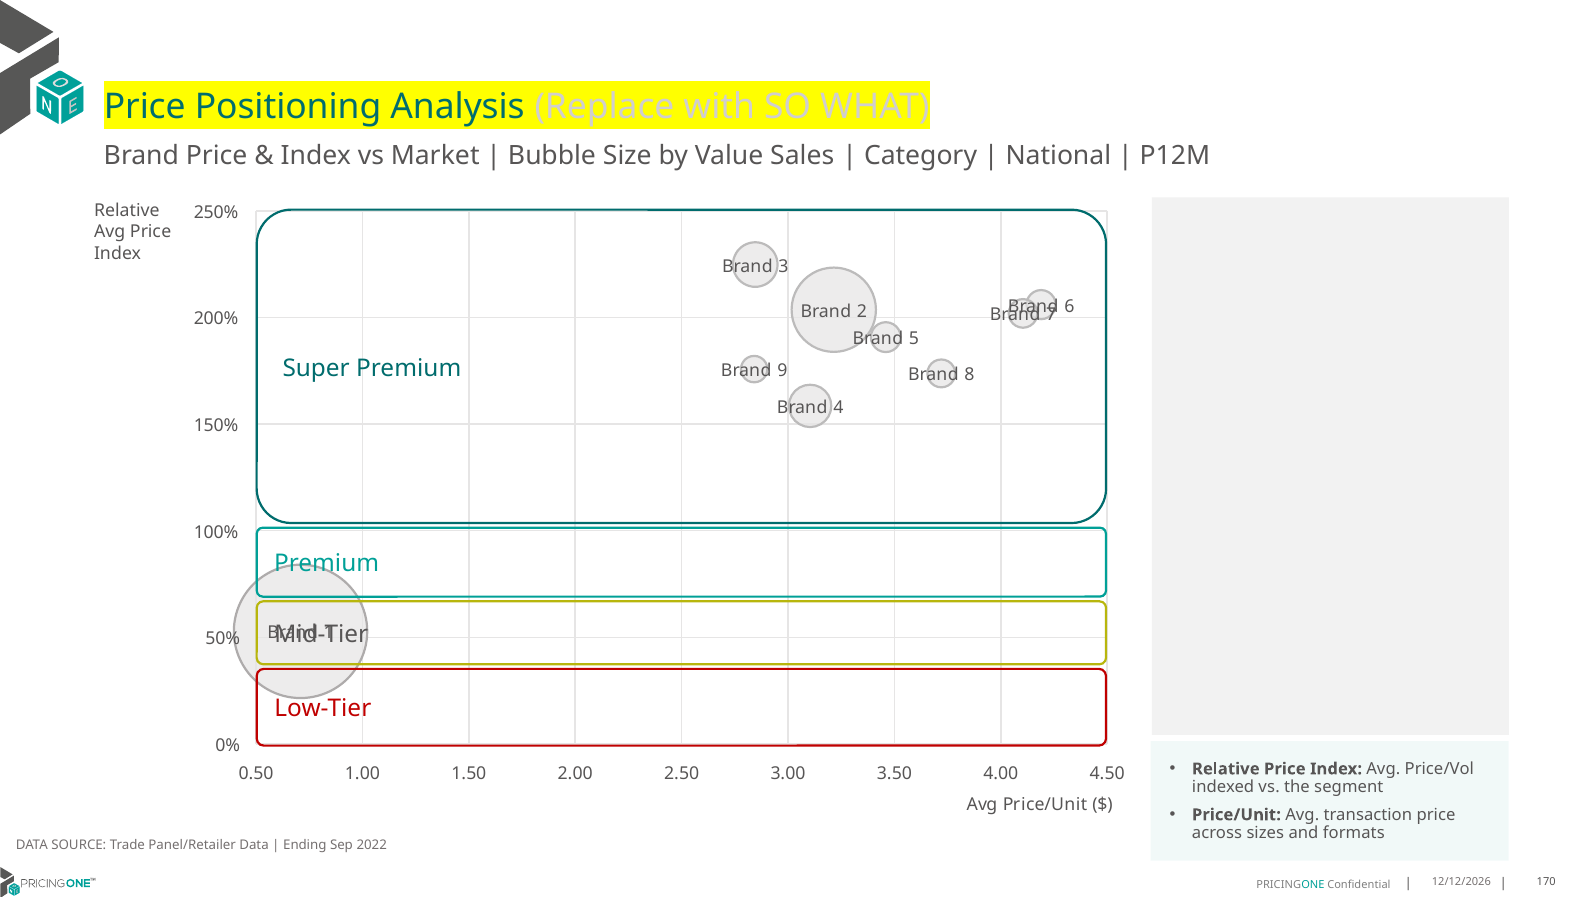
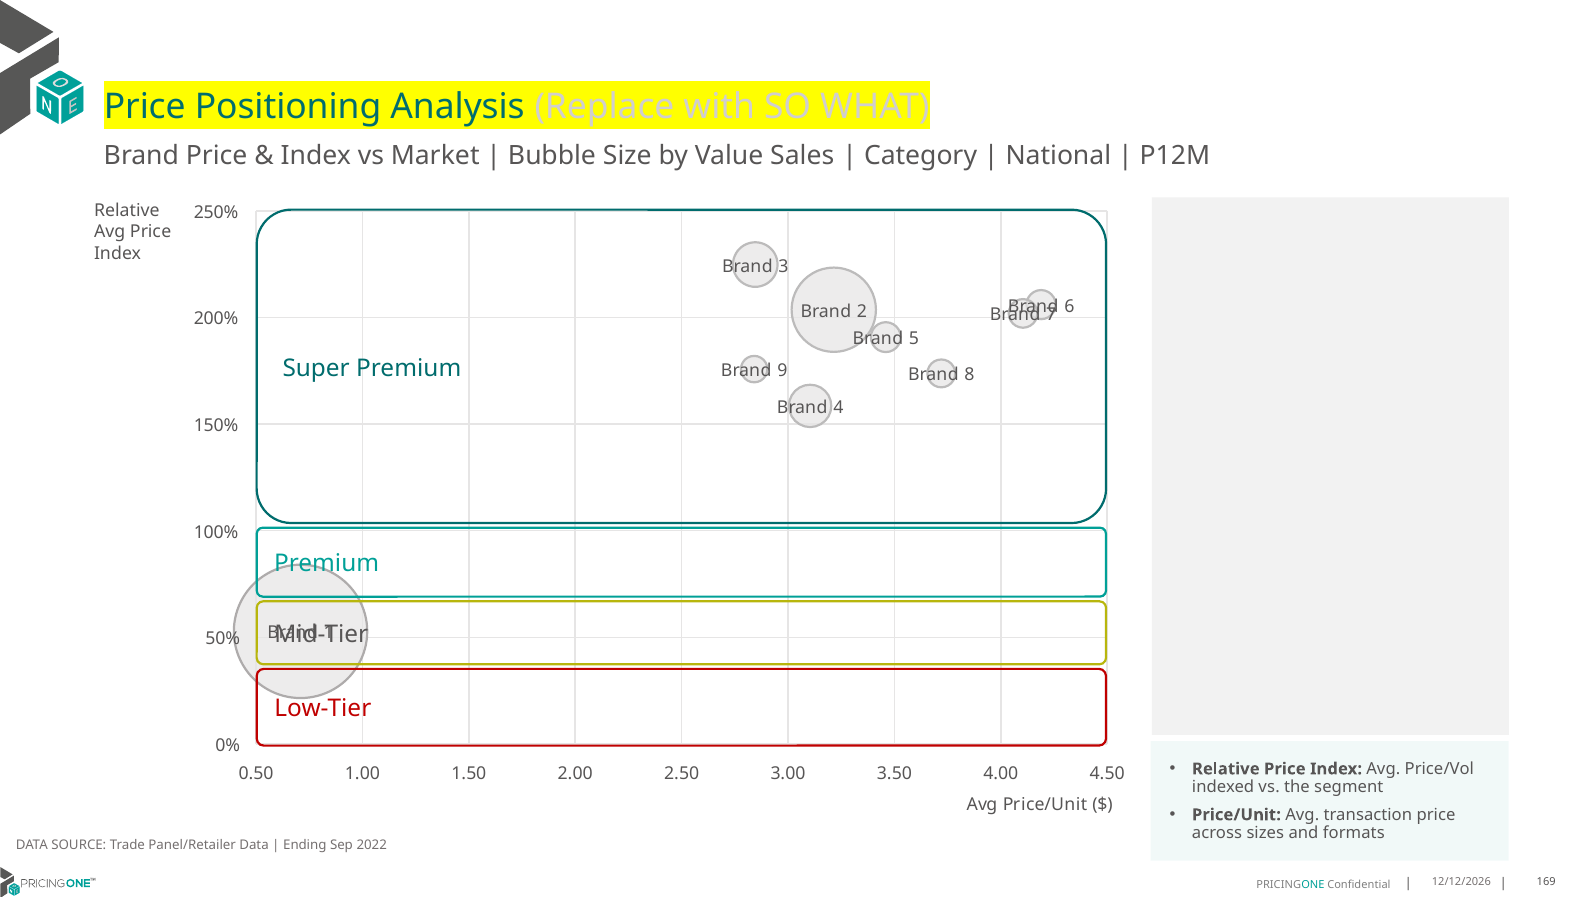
170: 170 -> 169
